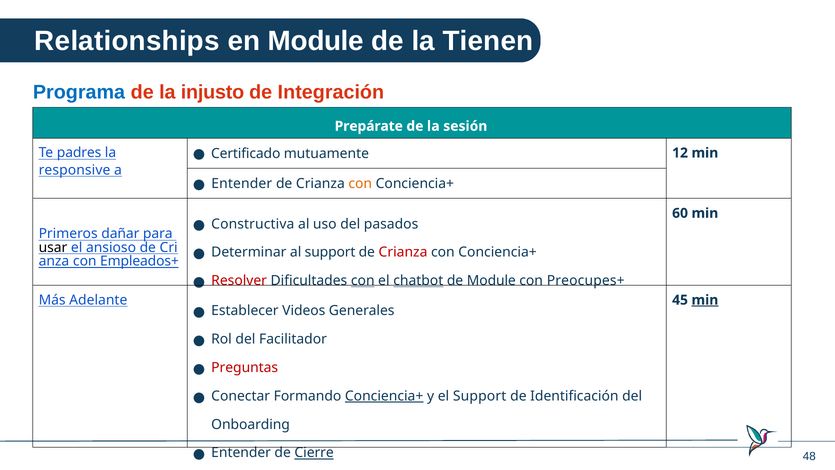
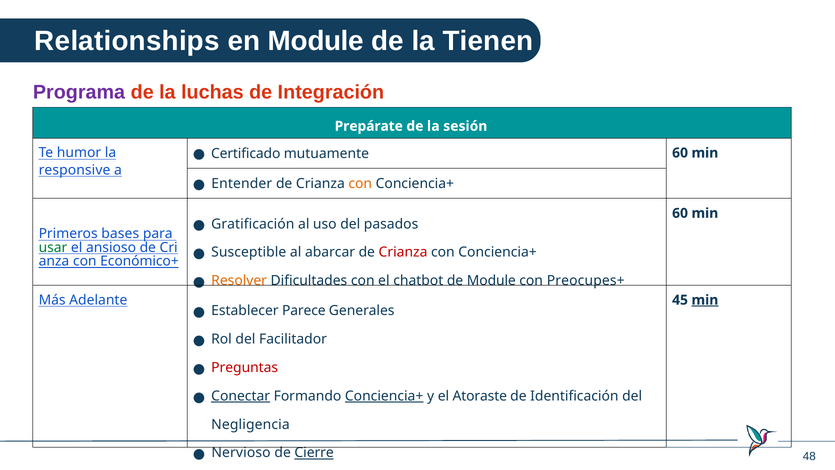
Programa colour: blue -> purple
injusto: injusto -> luchas
mutuamente 12: 12 -> 60
padres: padres -> humor
Constructiva: Constructiva -> Gratificación
dañar: dañar -> bases
usar colour: black -> green
Determinar: Determinar -> Susceptible
al support: support -> abarcar
Empleados+: Empleados+ -> Económico+
Resolver colour: red -> orange
con at (363, 281) underline: present -> none
chatbot underline: present -> none
Videos: Videos -> Parece
Conectar underline: none -> present
el Support: Support -> Atoraste
Onboarding: Onboarding -> Negligencia
Entender at (241, 453): Entender -> Nervioso
